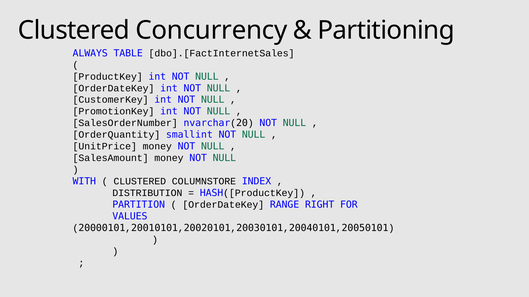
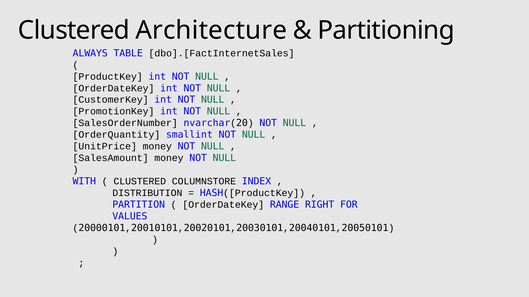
Concurrency: Concurrency -> Architecture
